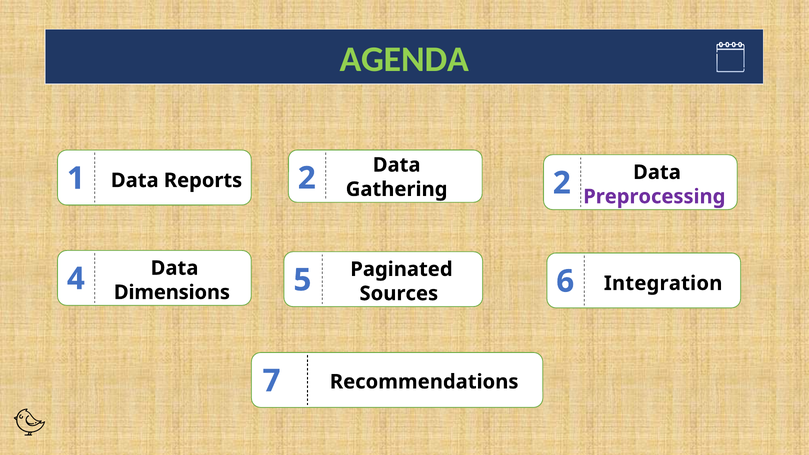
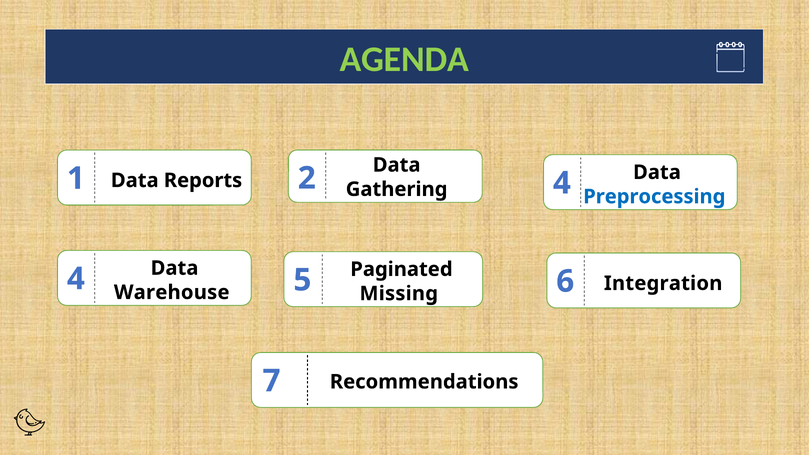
Gathering 2: 2 -> 4
Preprocessing colour: purple -> blue
Dimensions: Dimensions -> Warehouse
Sources: Sources -> Missing
